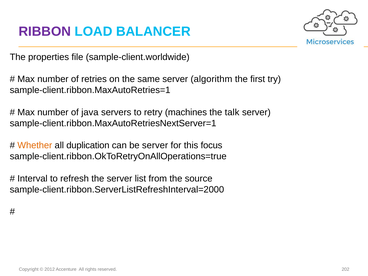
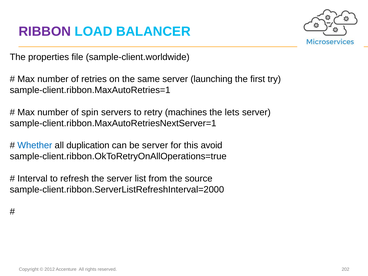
algorithm: algorithm -> launching
java: java -> spin
talk: talk -> lets
Whether colour: orange -> blue
focus: focus -> avoid
